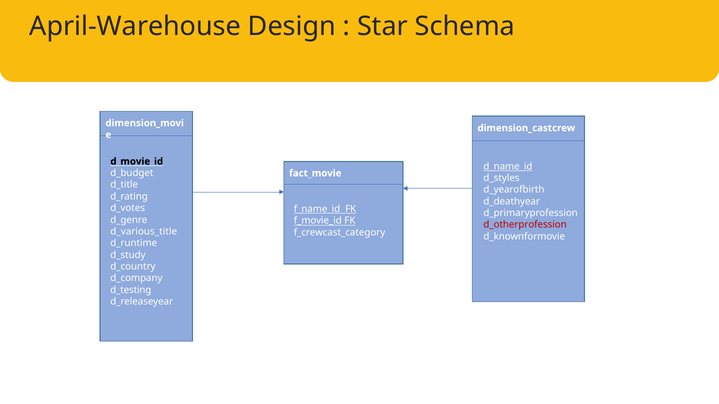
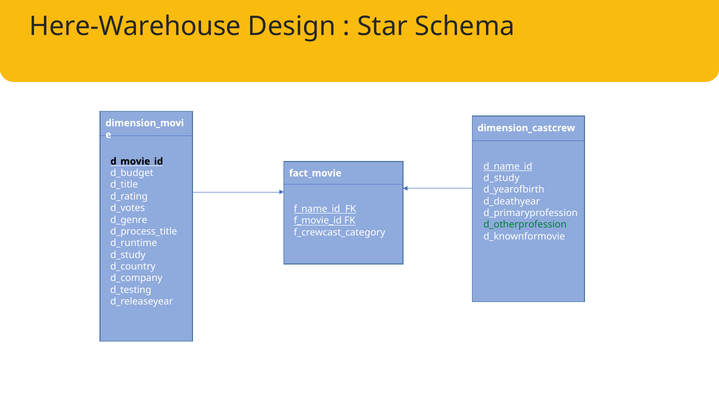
April-Warehouse: April-Warehouse -> Here-Warehouse
d_styles at (502, 178): d_styles -> d_study
d_otherprofession colour: red -> green
d_various_title: d_various_title -> d_process_title
